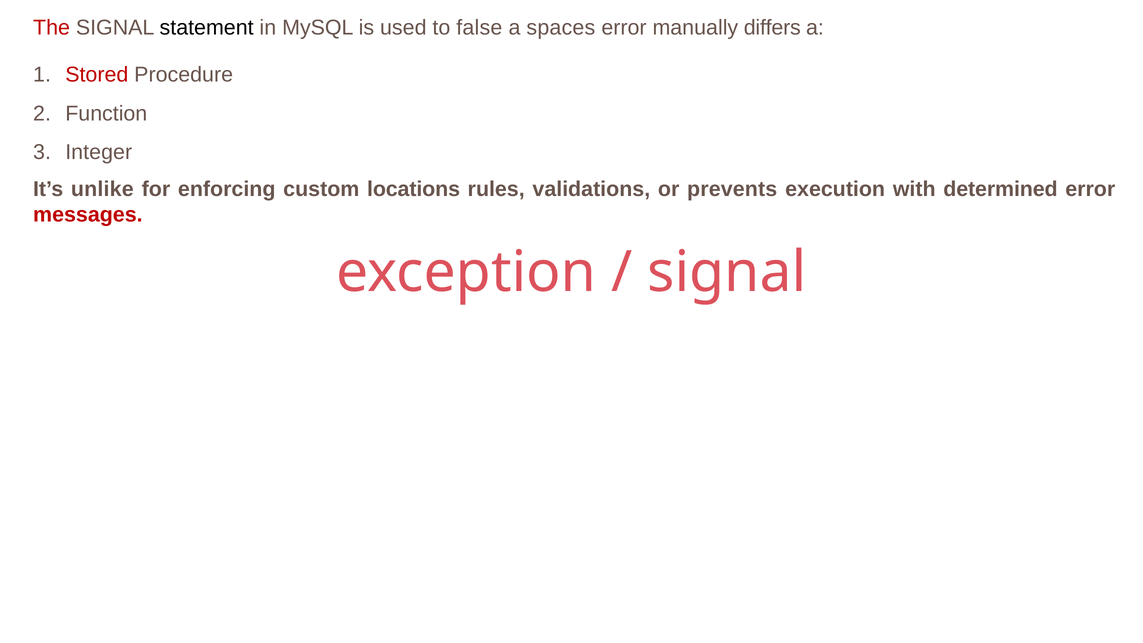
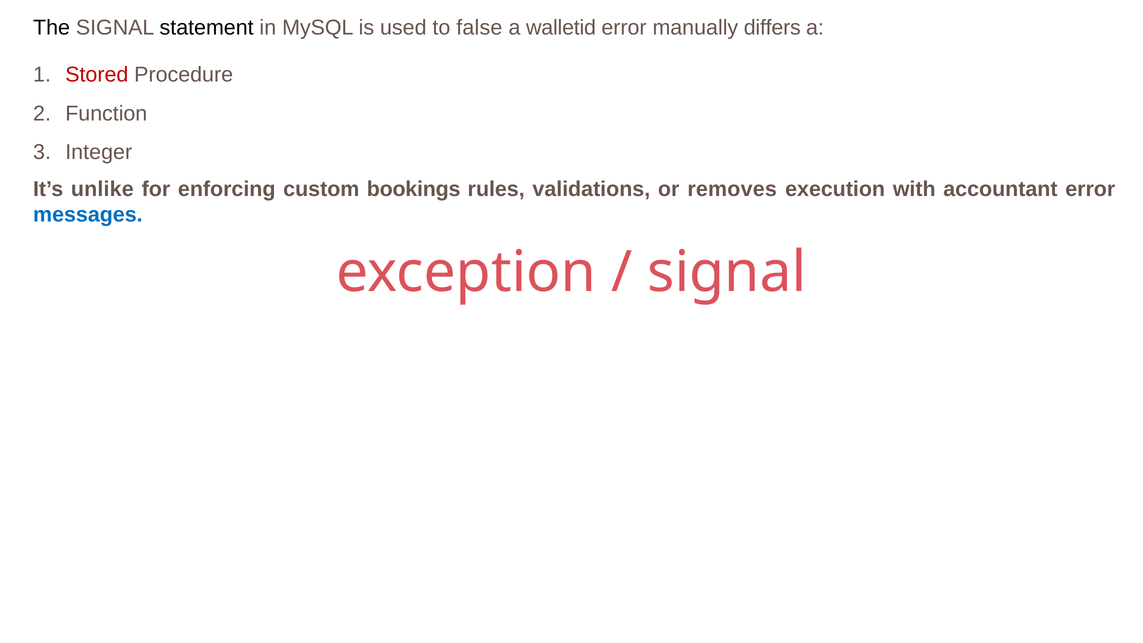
The colour: red -> black
spaces: spaces -> walletid
locations: locations -> bookings
prevents: prevents -> removes
determined: determined -> accountant
messages colour: red -> blue
